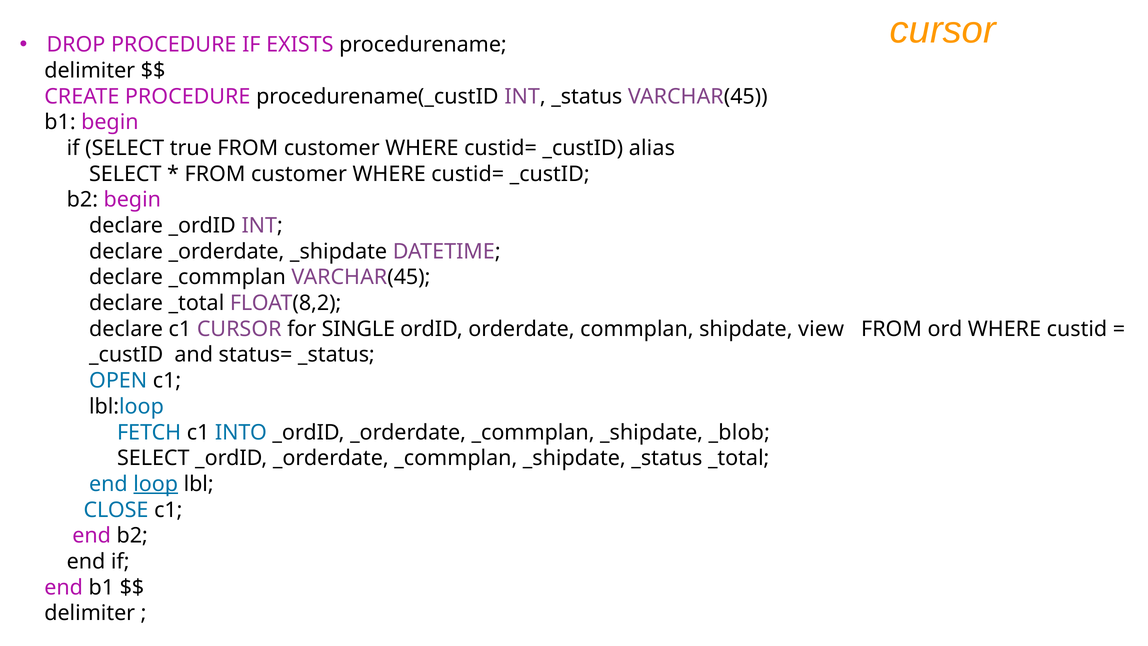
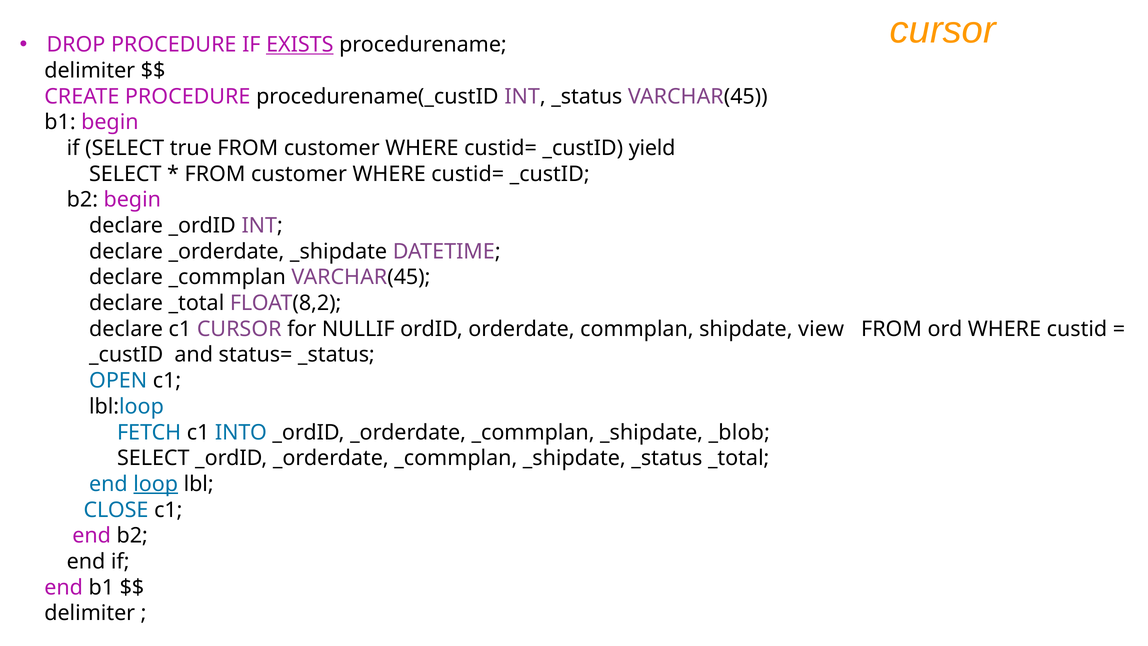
EXISTS underline: none -> present
alias: alias -> yield
SINGLE: SINGLE -> NULLIF
